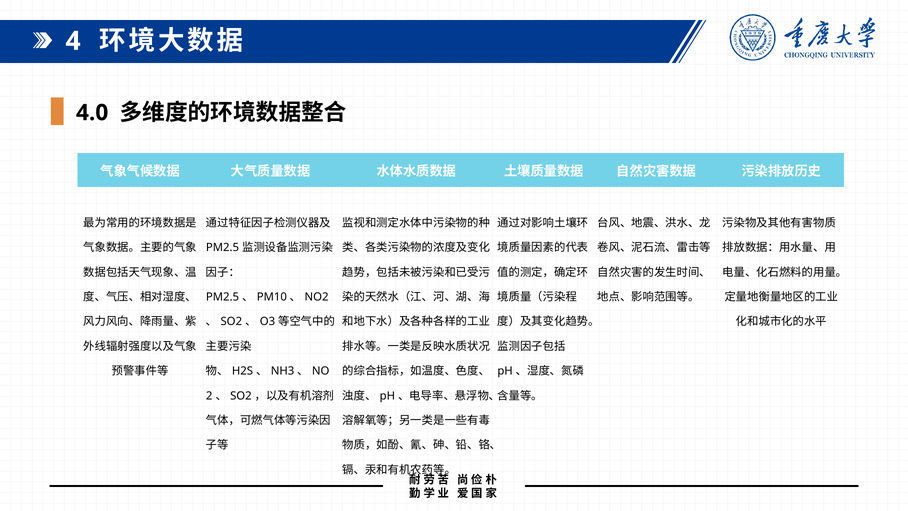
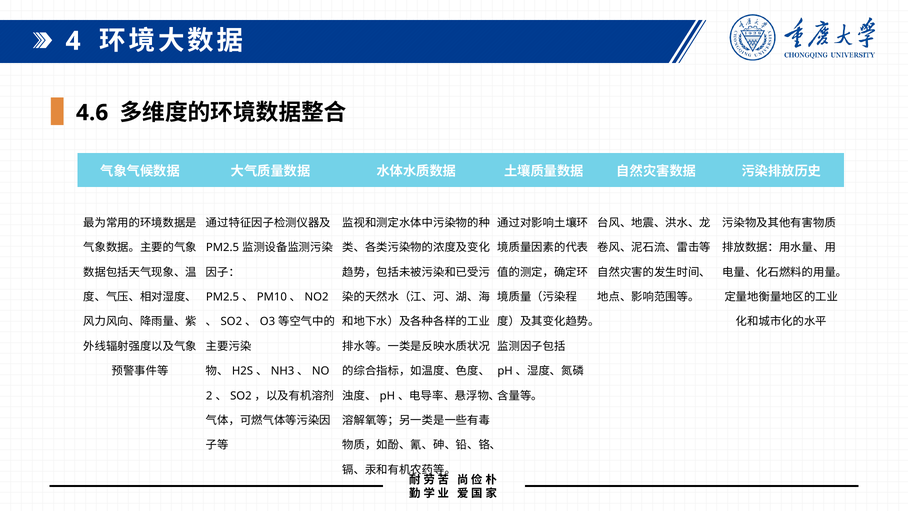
4.0: 4.0 -> 4.6
